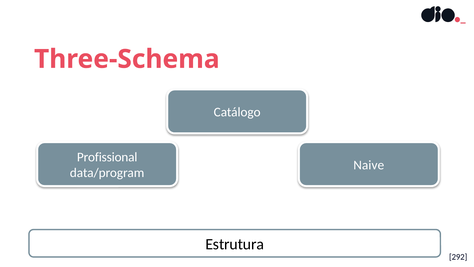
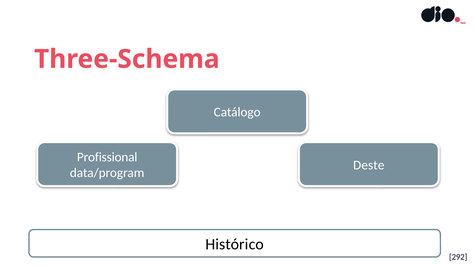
Naive: Naive -> Deste
Estrutura: Estrutura -> Histórico
